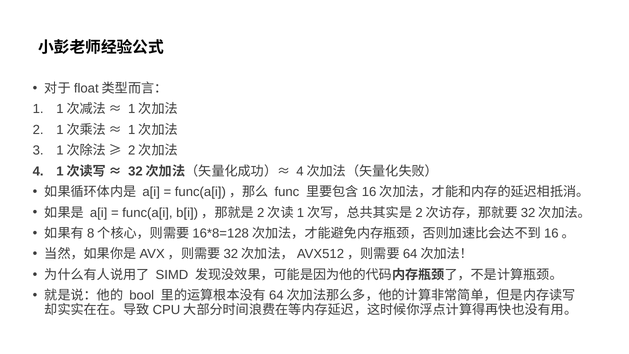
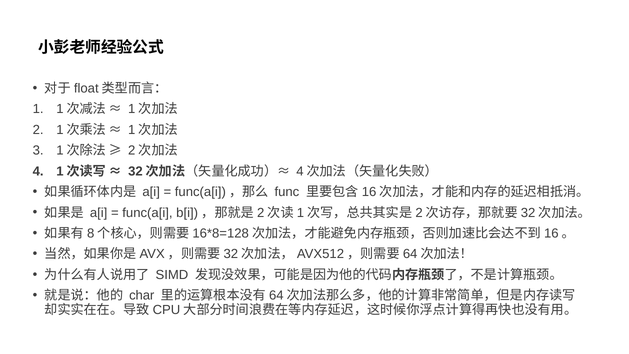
bool: bool -> char
